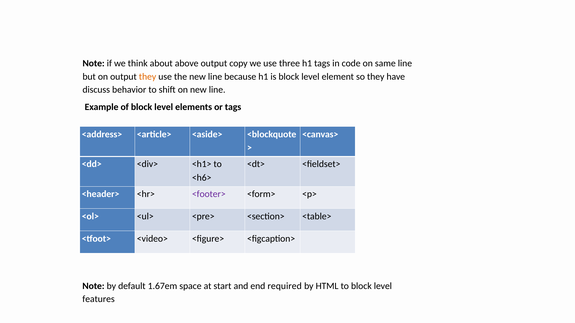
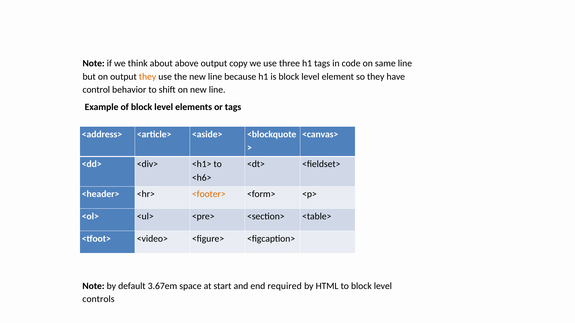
discuss: discuss -> control
<footer> colour: purple -> orange
1.67em: 1.67em -> 3.67em
features: features -> controls
